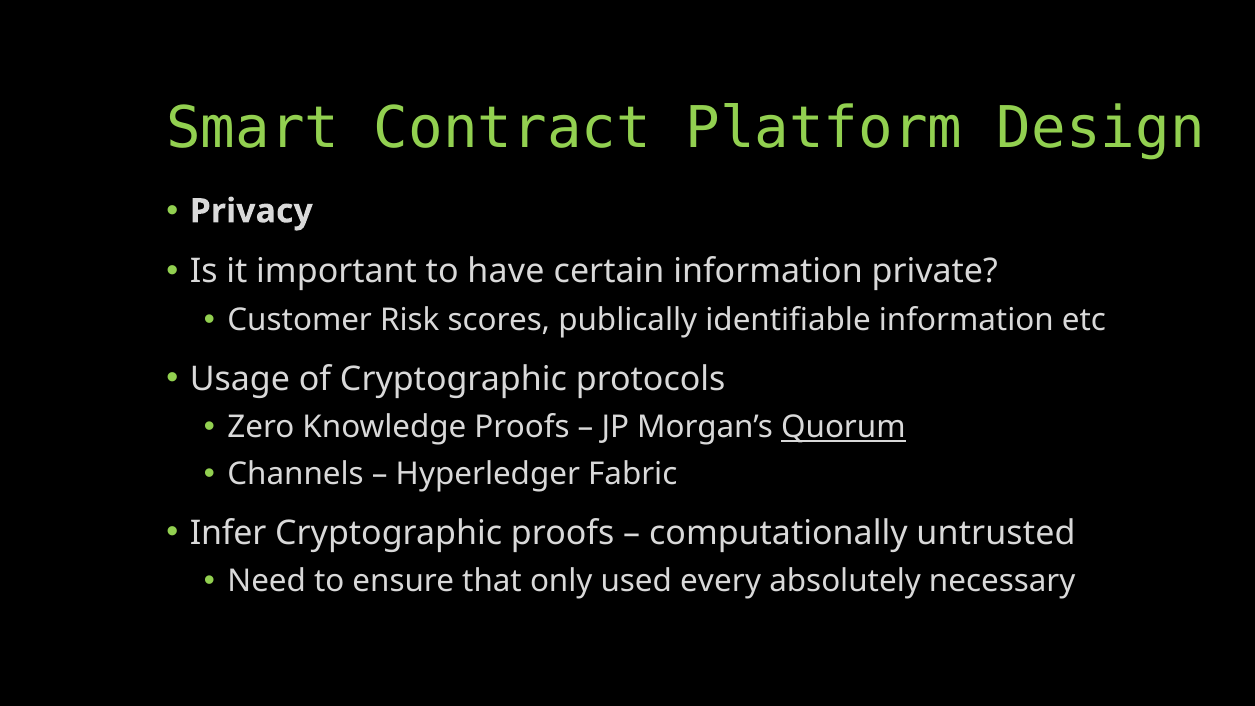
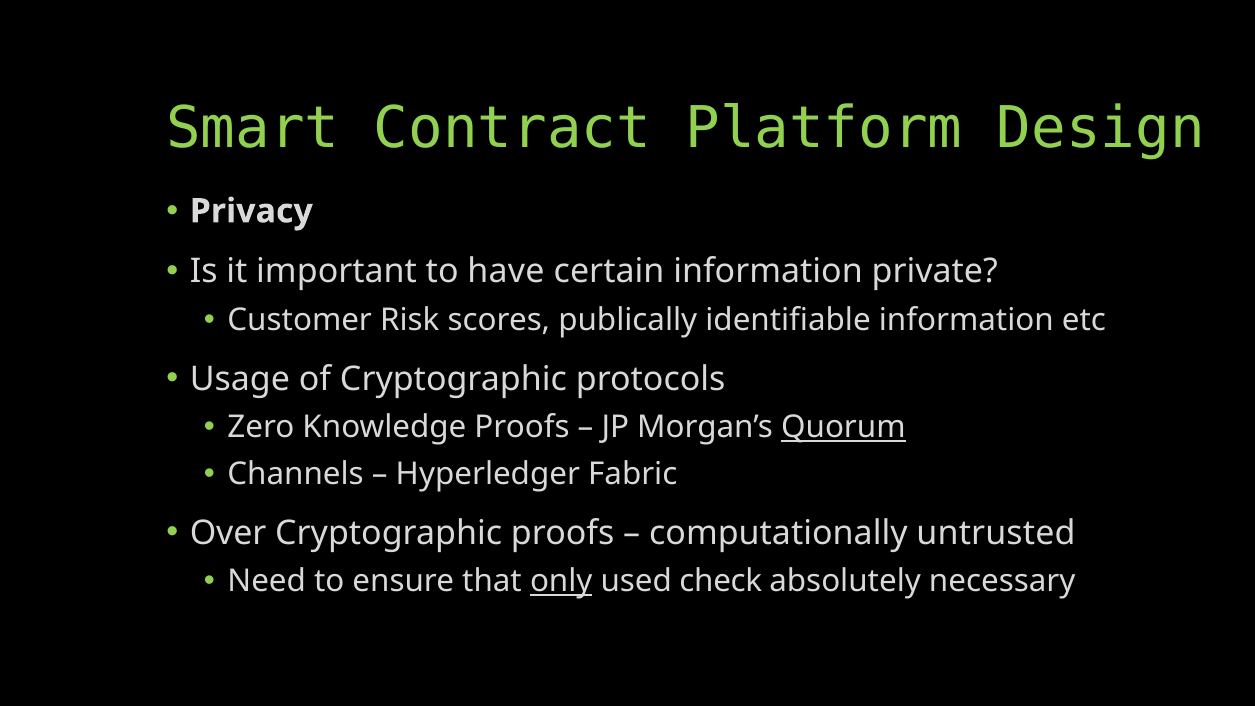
Infer: Infer -> Over
only underline: none -> present
every: every -> check
